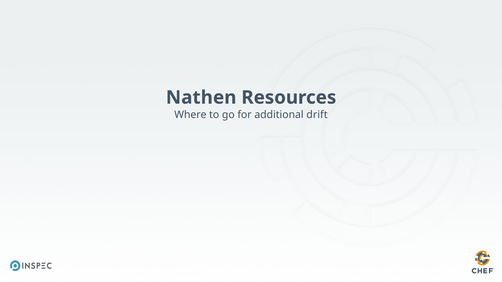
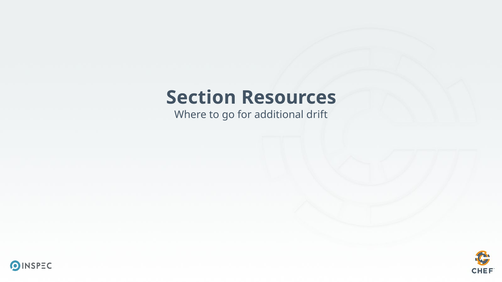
Nathen: Nathen -> Section
